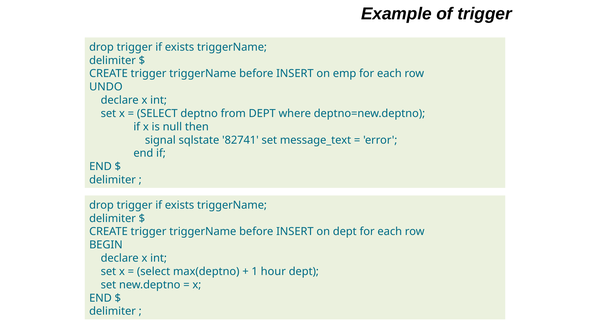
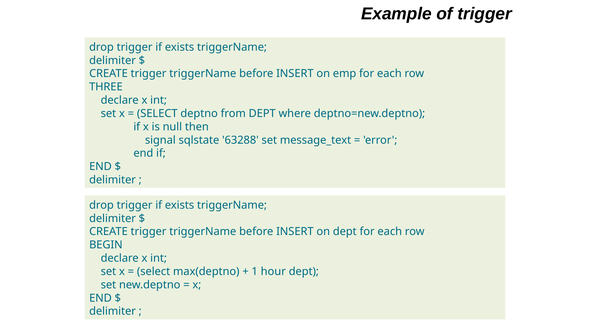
UNDO: UNDO -> THREE
82741: 82741 -> 63288
